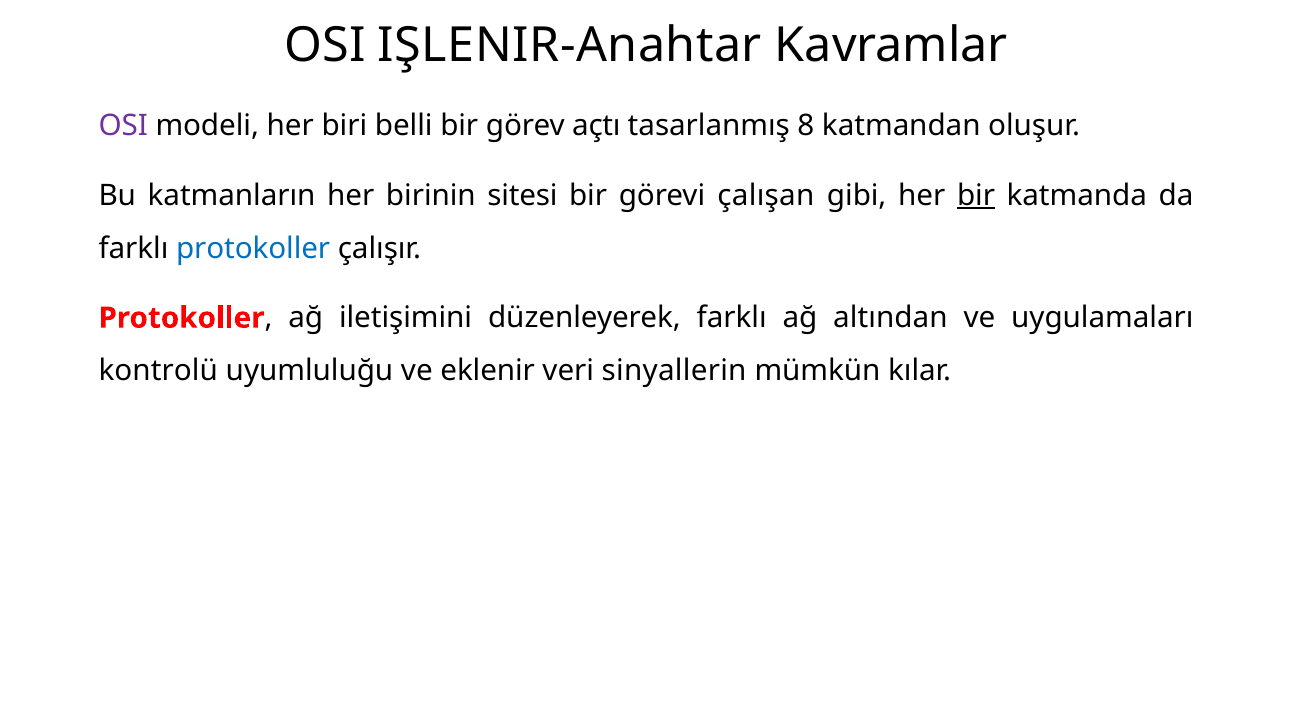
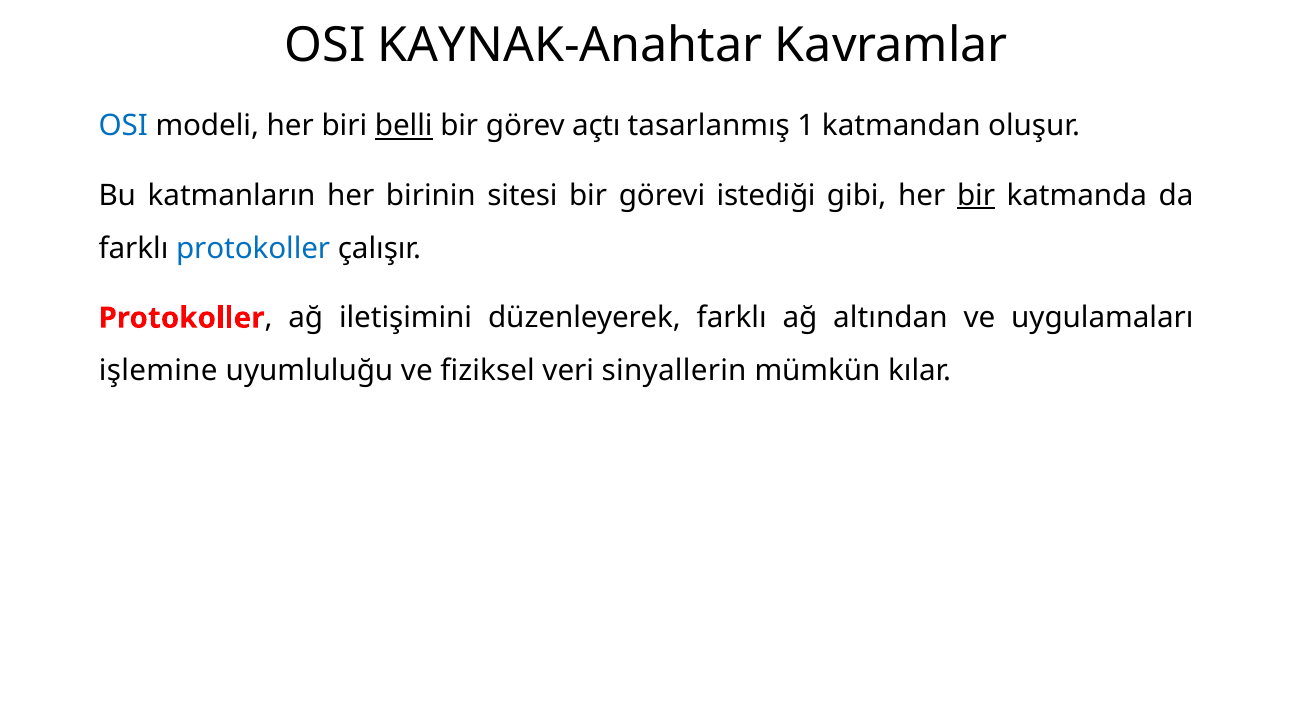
IŞLENIR-Anahtar: IŞLENIR-Anahtar -> KAYNAK-Anahtar
OSI at (123, 126) colour: purple -> blue
belli underline: none -> present
8: 8 -> 1
çalışan: çalışan -> istediği
kontrolü: kontrolü -> işlemine
eklenir: eklenir -> fiziksel
